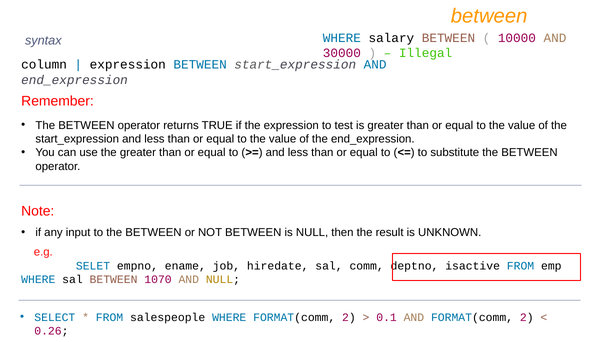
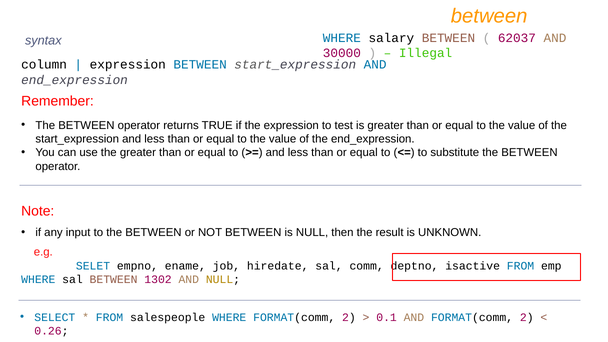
10000: 10000 -> 62037
1070: 1070 -> 1302
